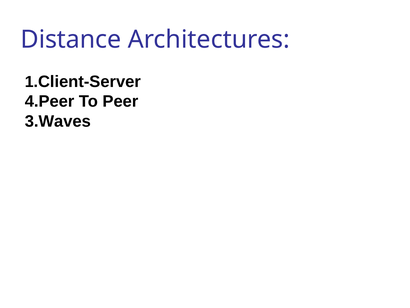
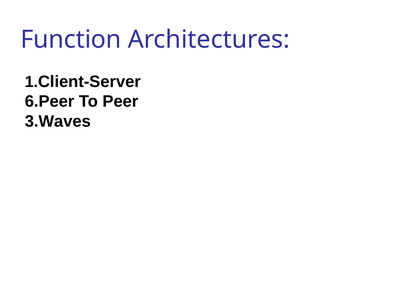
Distance: Distance -> Function
4.Peer: 4.Peer -> 6.Peer
